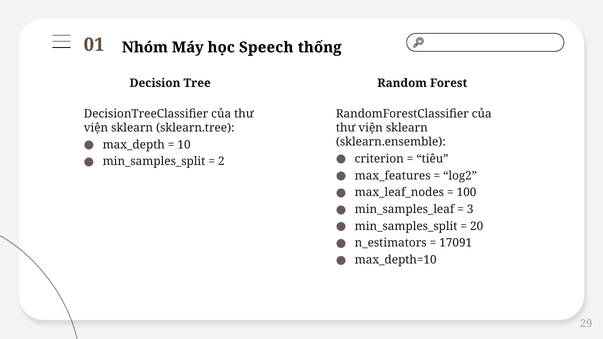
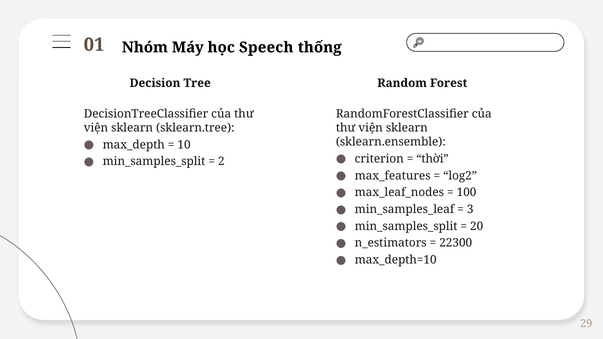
tiêu: tiêu -> thời
17091: 17091 -> 22300
